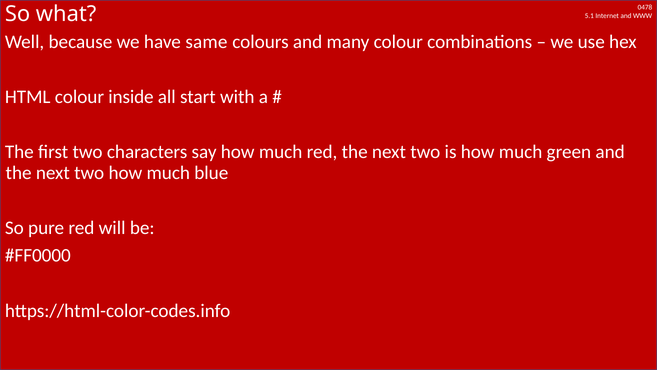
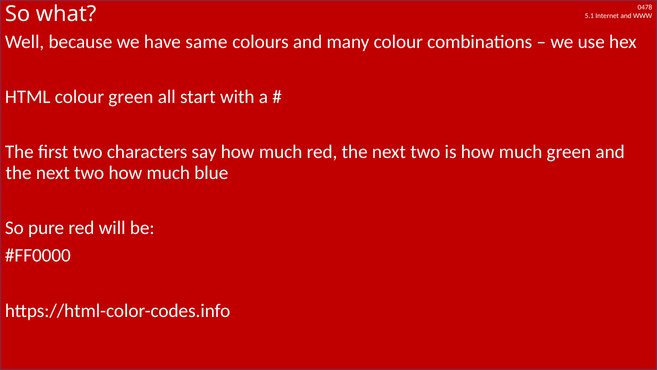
colour inside: inside -> green
